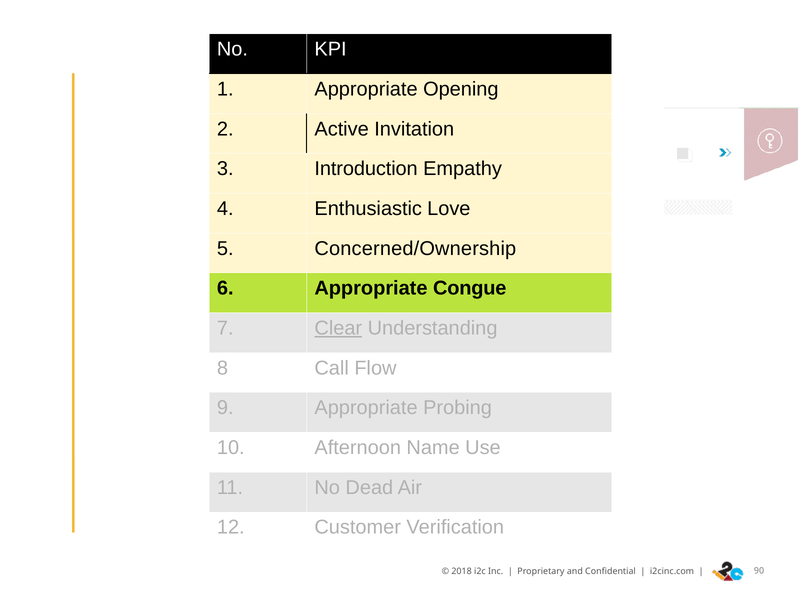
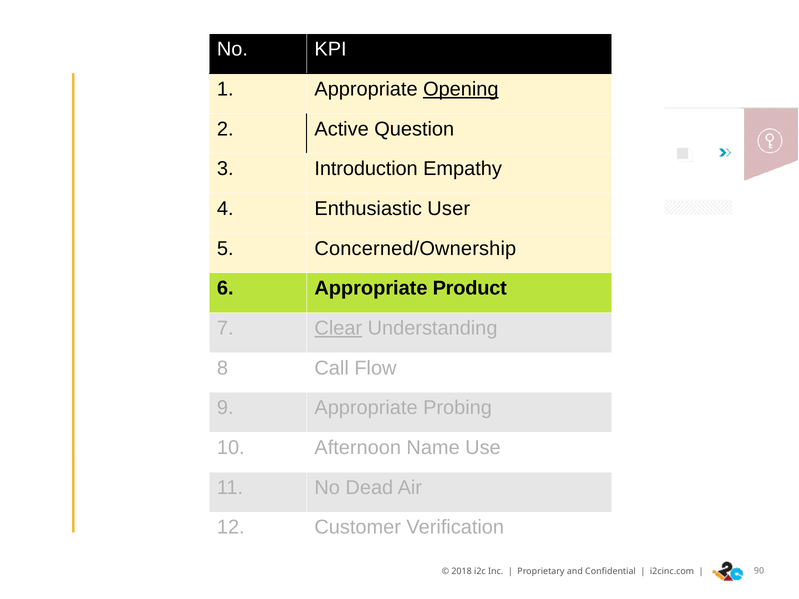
Opening underline: none -> present
Invitation: Invitation -> Question
Love: Love -> User
Congue: Congue -> Product
